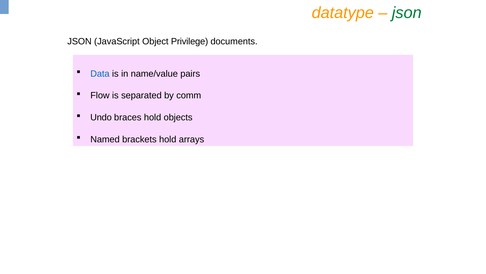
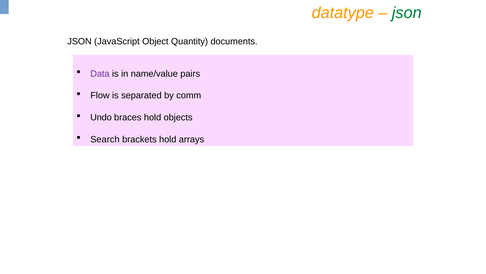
Privilege: Privilege -> Quantity
Data colour: blue -> purple
Named: Named -> Search
